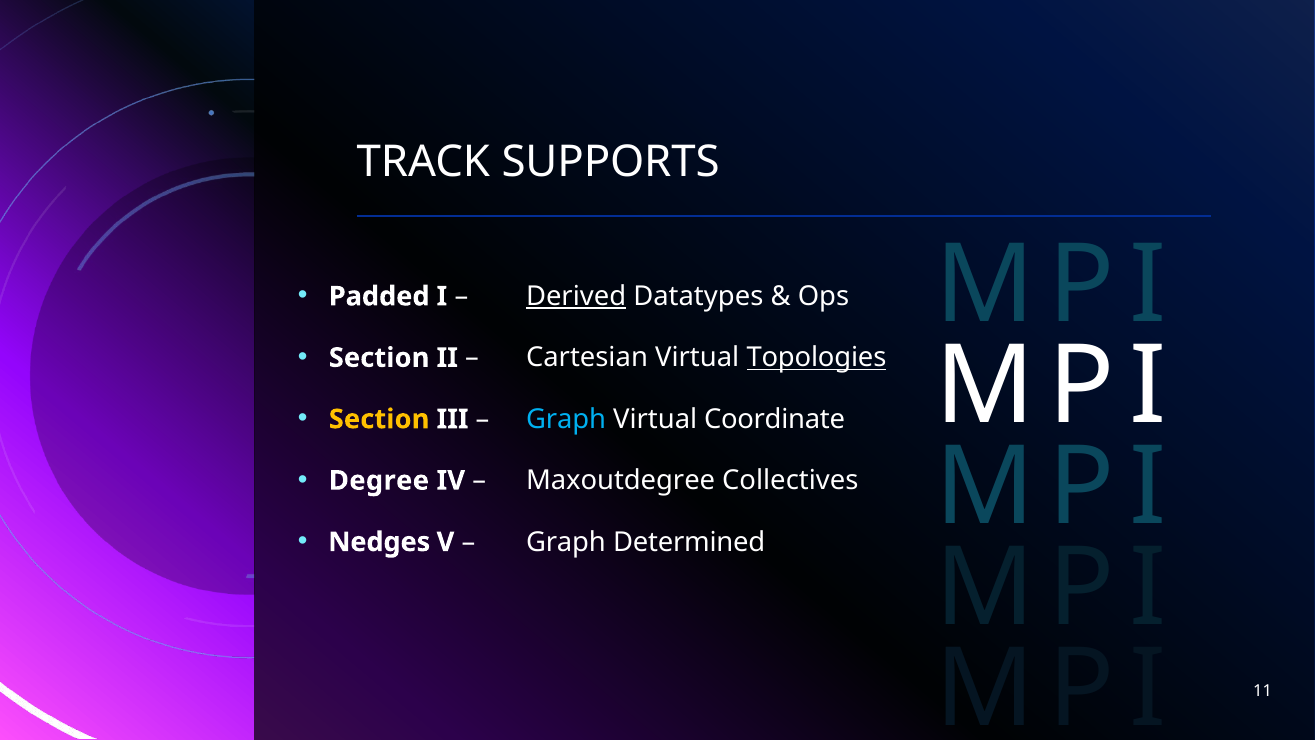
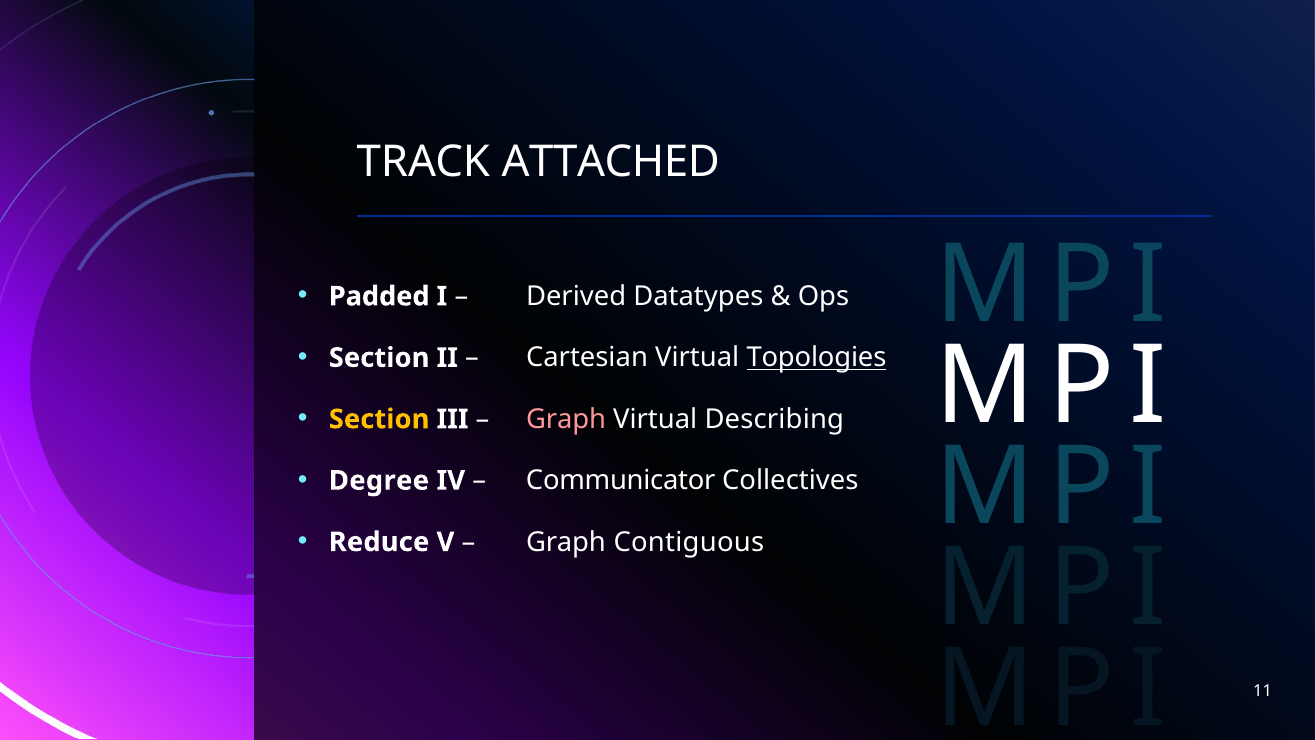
SUPPORTS: SUPPORTS -> ATTACHED
Derived underline: present -> none
Graph at (566, 419) colour: light blue -> pink
Coordinate: Coordinate -> Describing
Maxoutdegree: Maxoutdegree -> Communicator
Nedges: Nedges -> Reduce
Determined: Determined -> Contiguous
